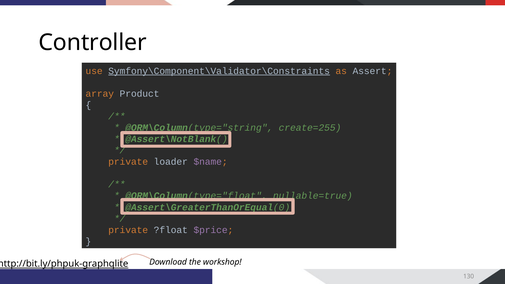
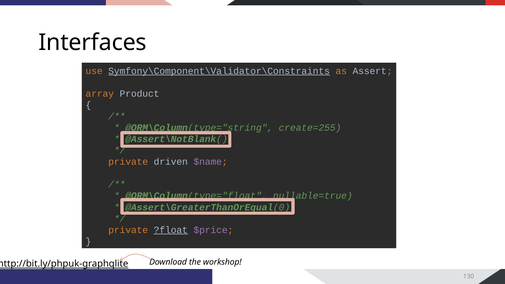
Controller: Controller -> Interfaces
loader: loader -> driven
?float underline: none -> present
